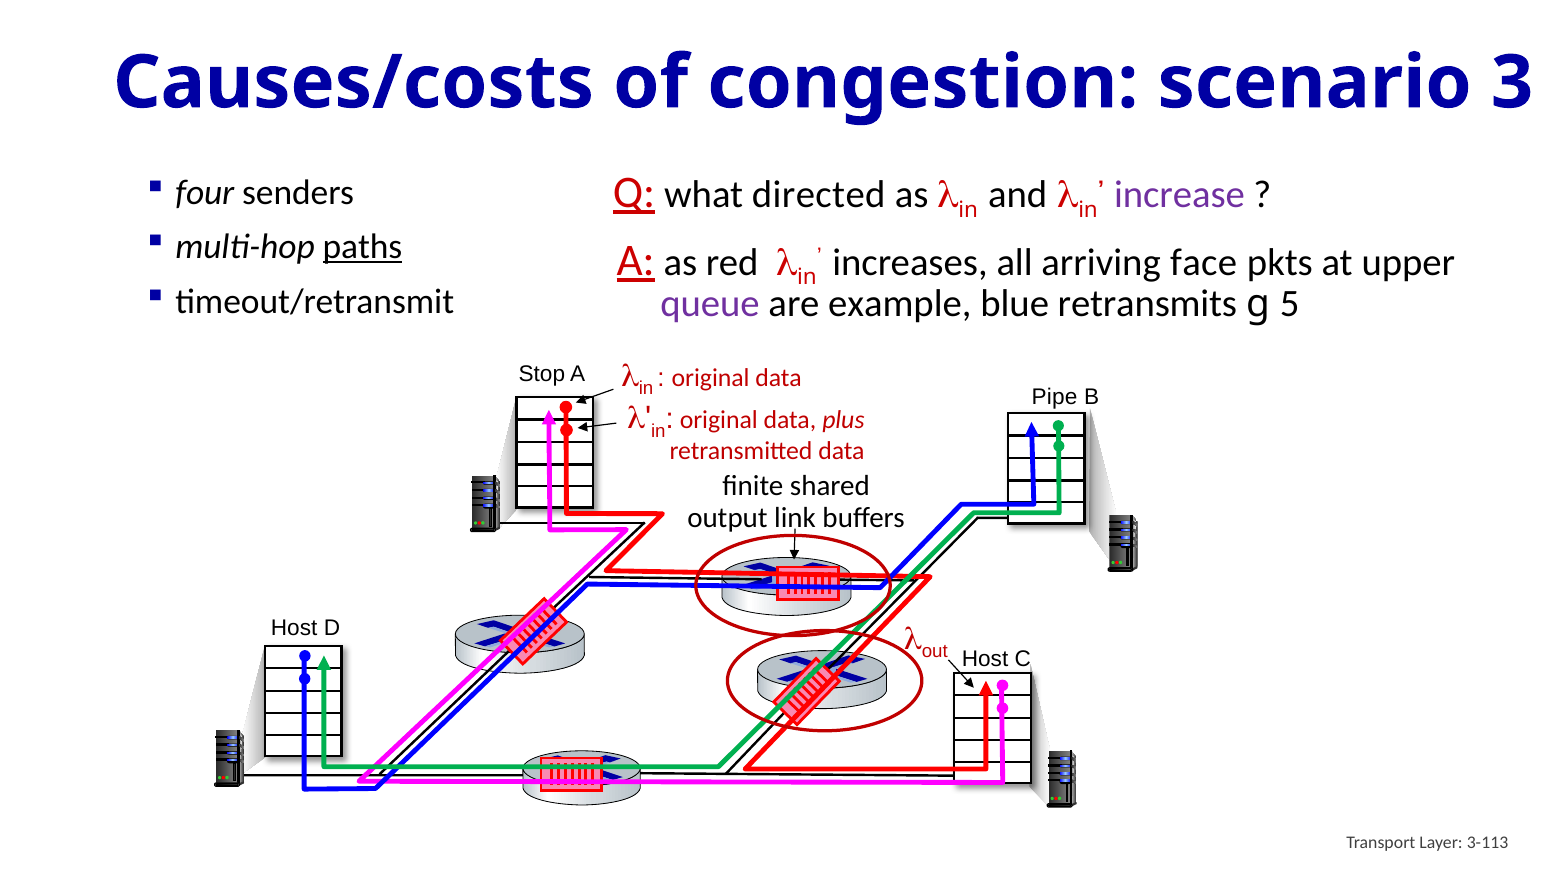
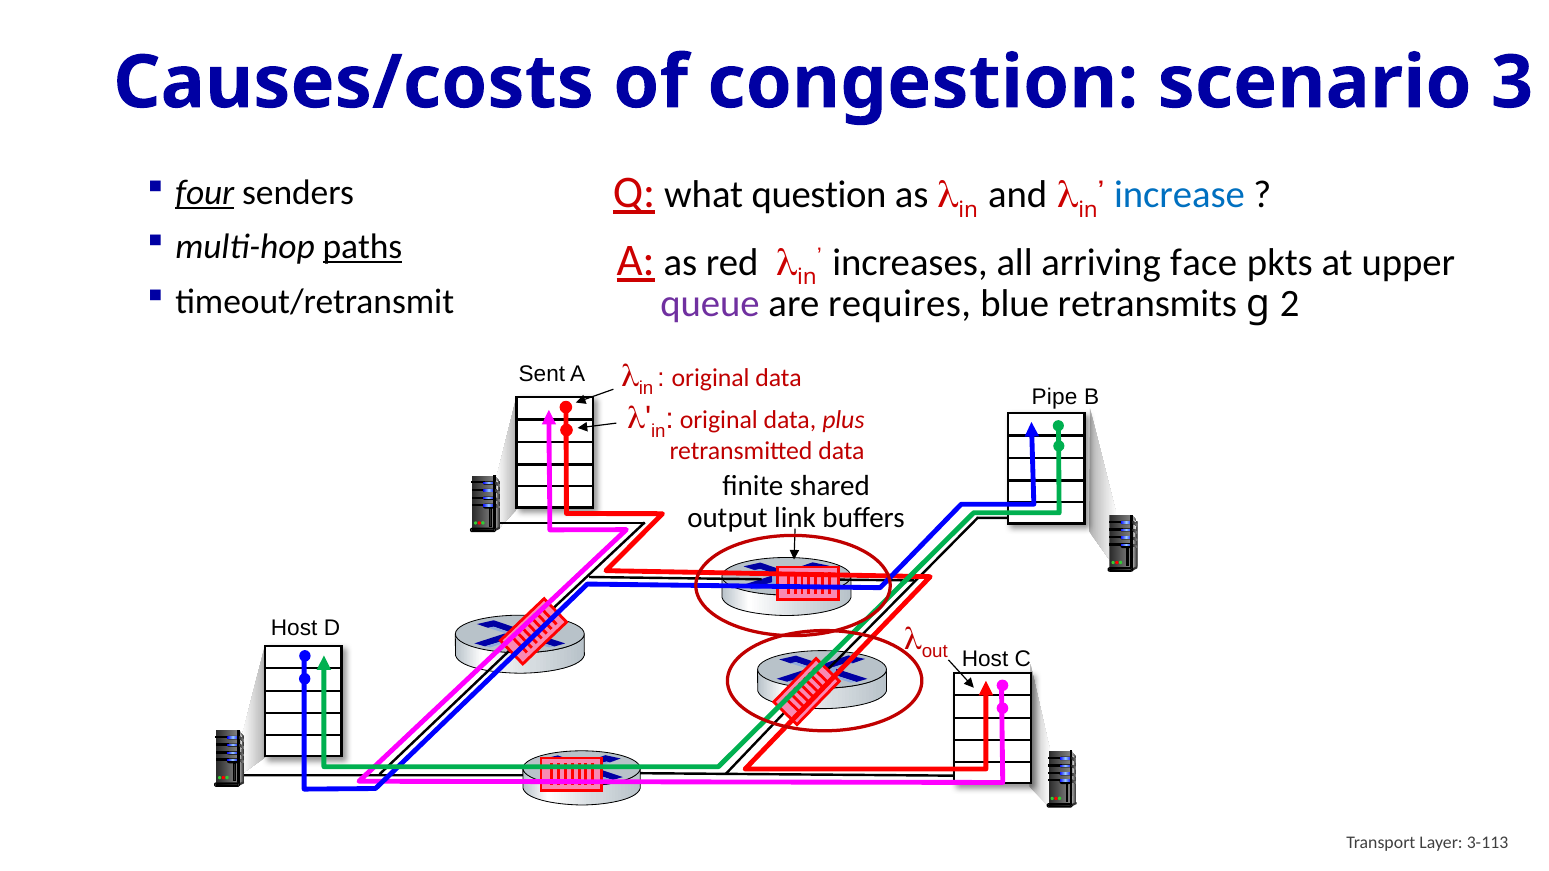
four underline: none -> present
directed: directed -> question
increase colour: purple -> blue
example: example -> requires
5: 5 -> 2
Stop: Stop -> Sent
